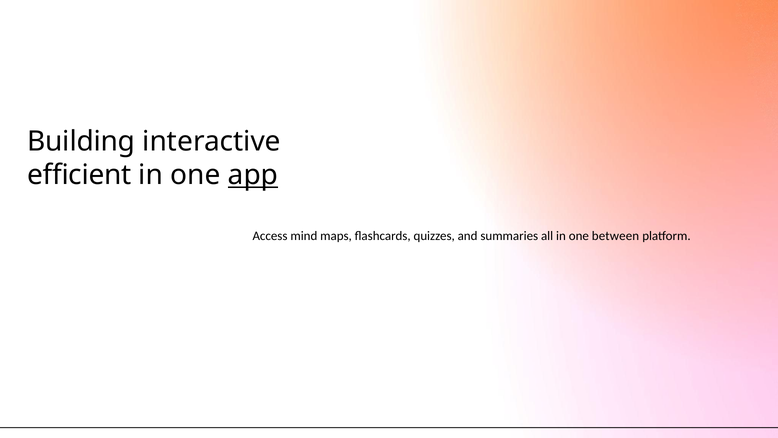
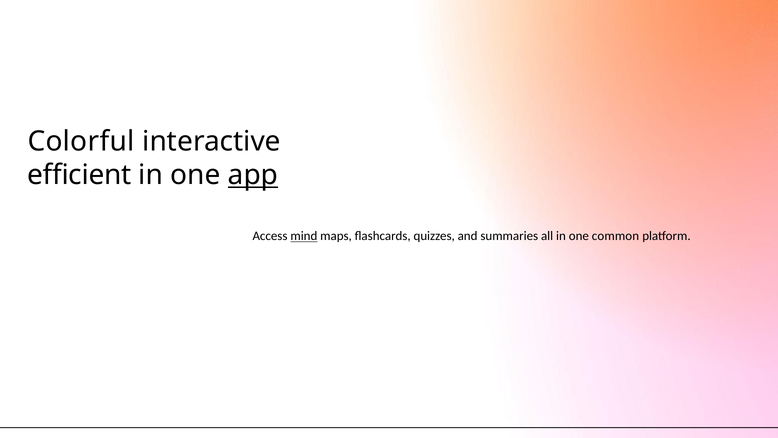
Building: Building -> Colorful
mind underline: none -> present
between: between -> common
